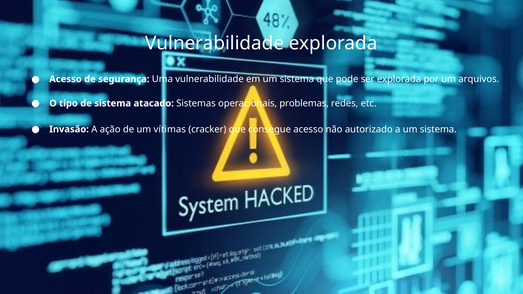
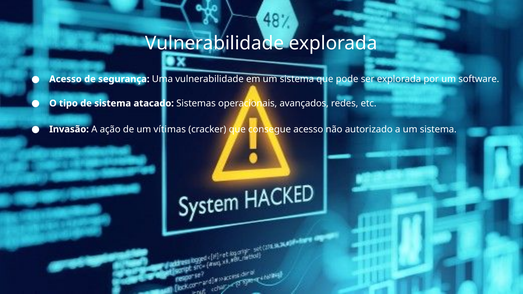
arquivos: arquivos -> software
problemas: problemas -> avançados
